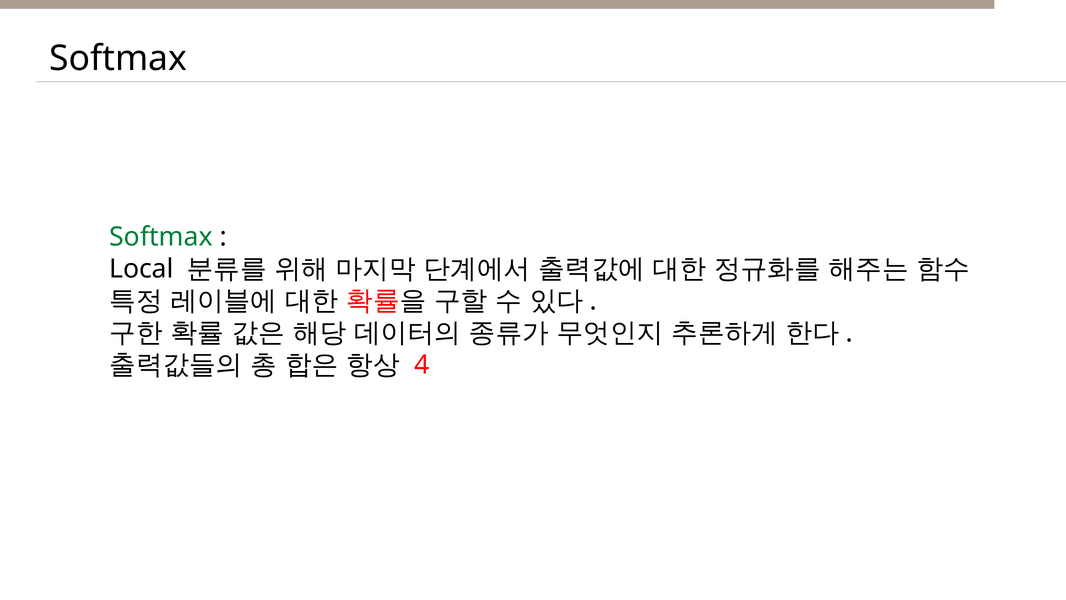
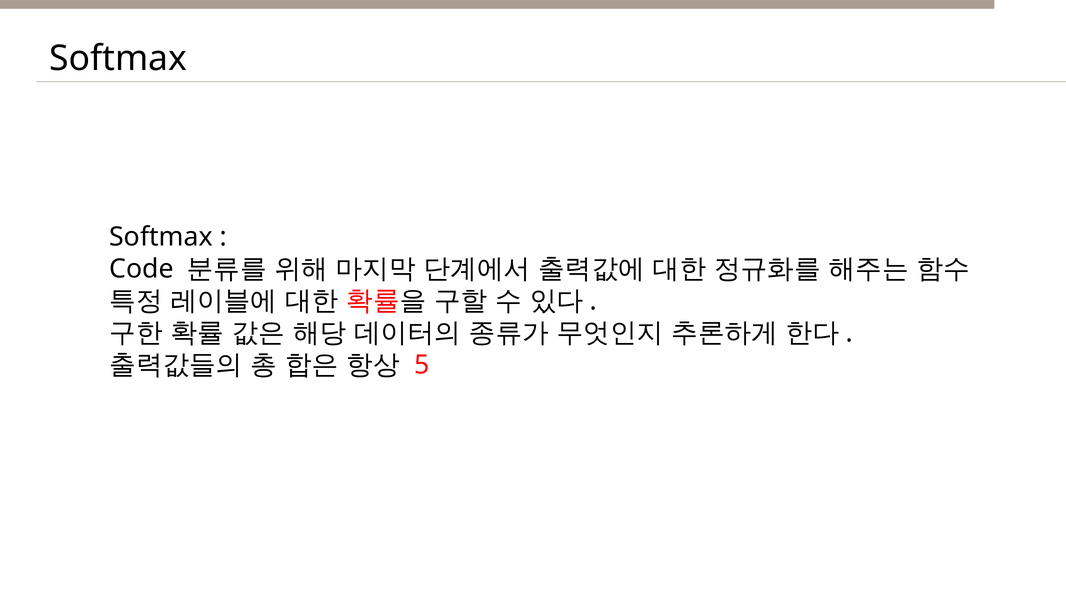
Softmax at (161, 237) colour: green -> black
Local: Local -> Code
4: 4 -> 5
